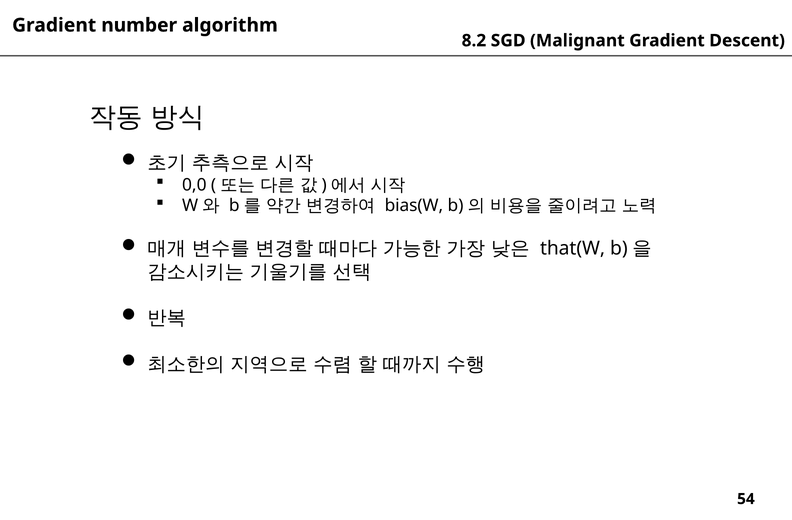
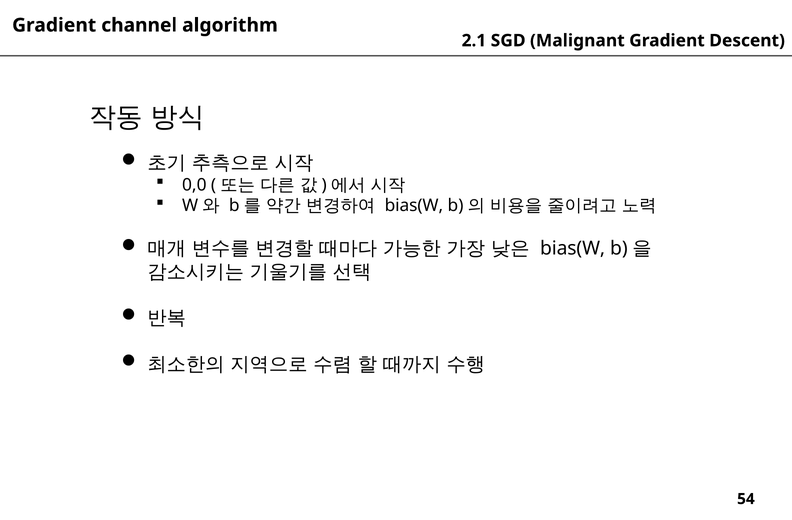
number: number -> channel
8.2: 8.2 -> 2.1
that(W at (573, 249): that(W -> bias(W
